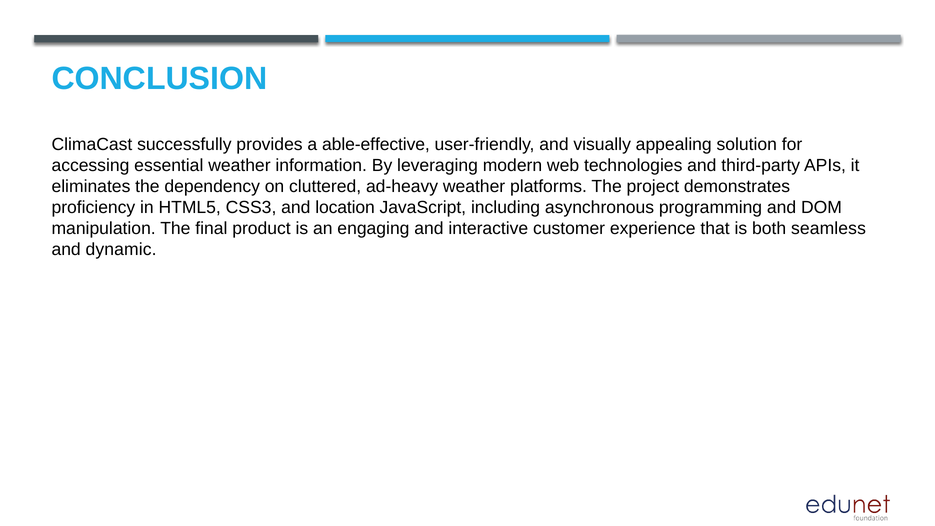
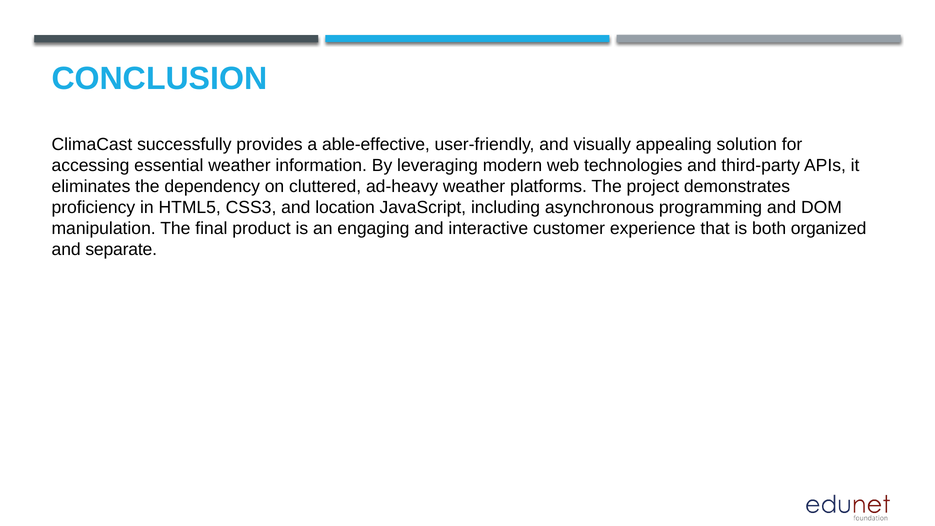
seamless: seamless -> organized
dynamic: dynamic -> separate
